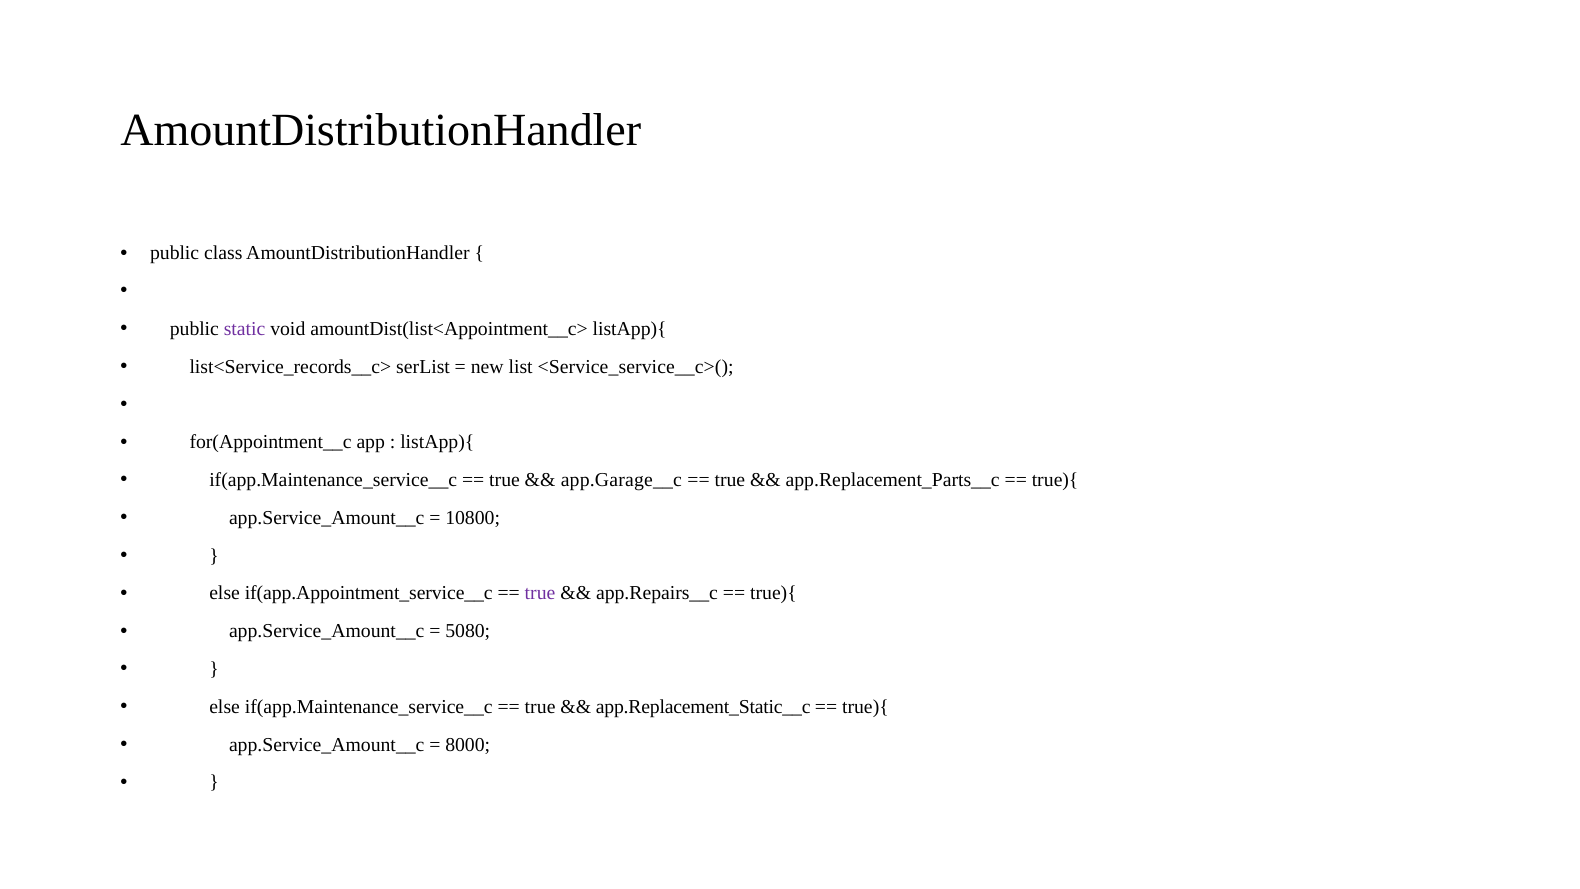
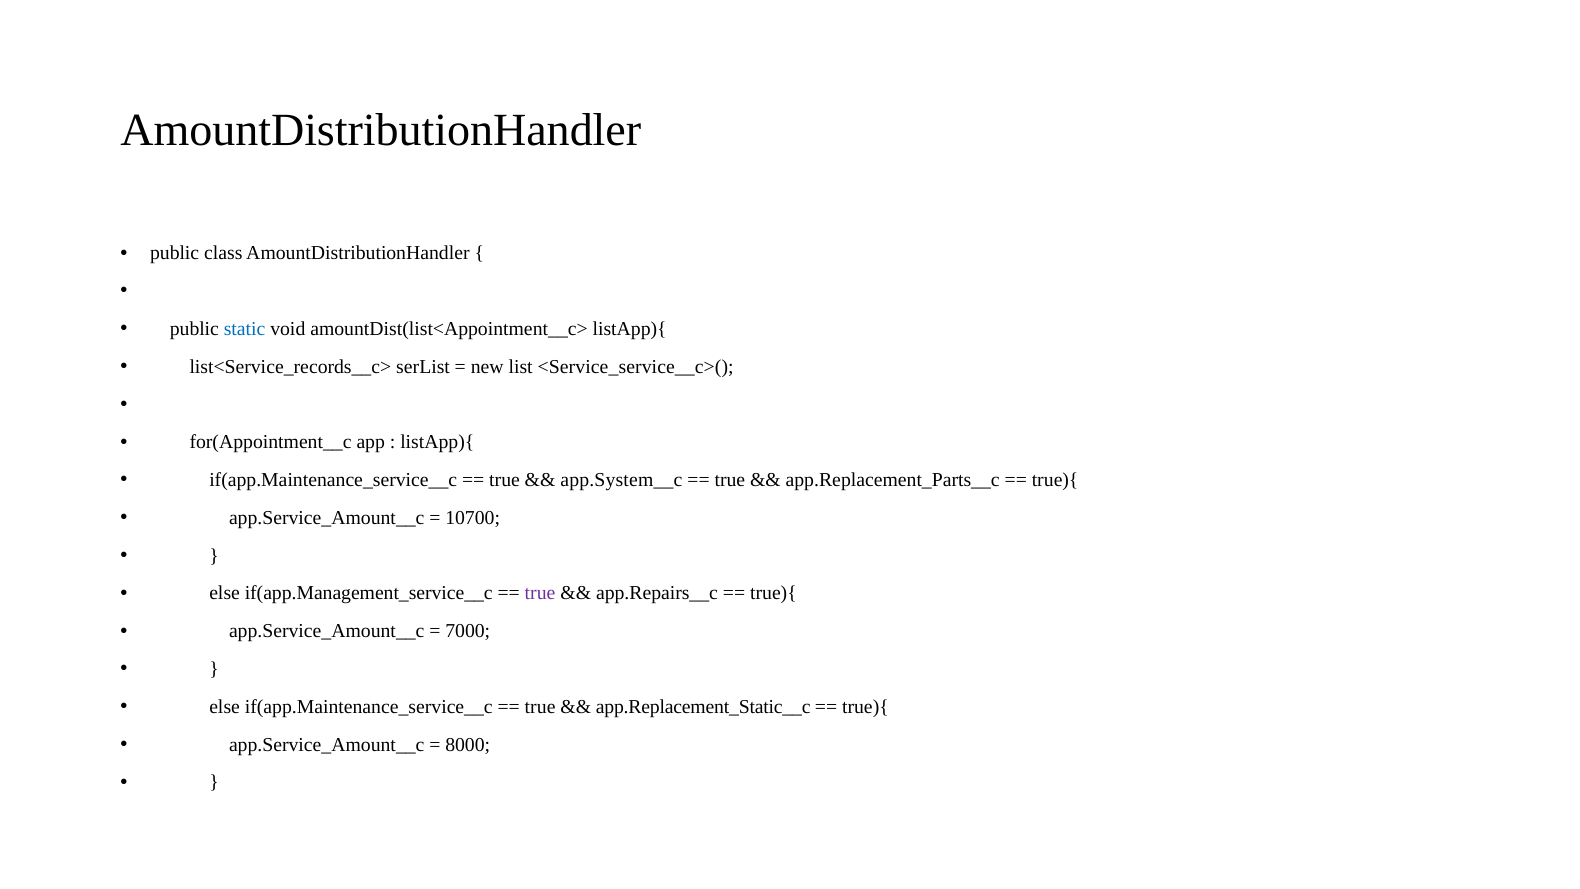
static colour: purple -> blue
app.Garage__c: app.Garage__c -> app.System__c
10800: 10800 -> 10700
if(app.Appointment_service__c: if(app.Appointment_service__c -> if(app.Management_service__c
5080: 5080 -> 7000
